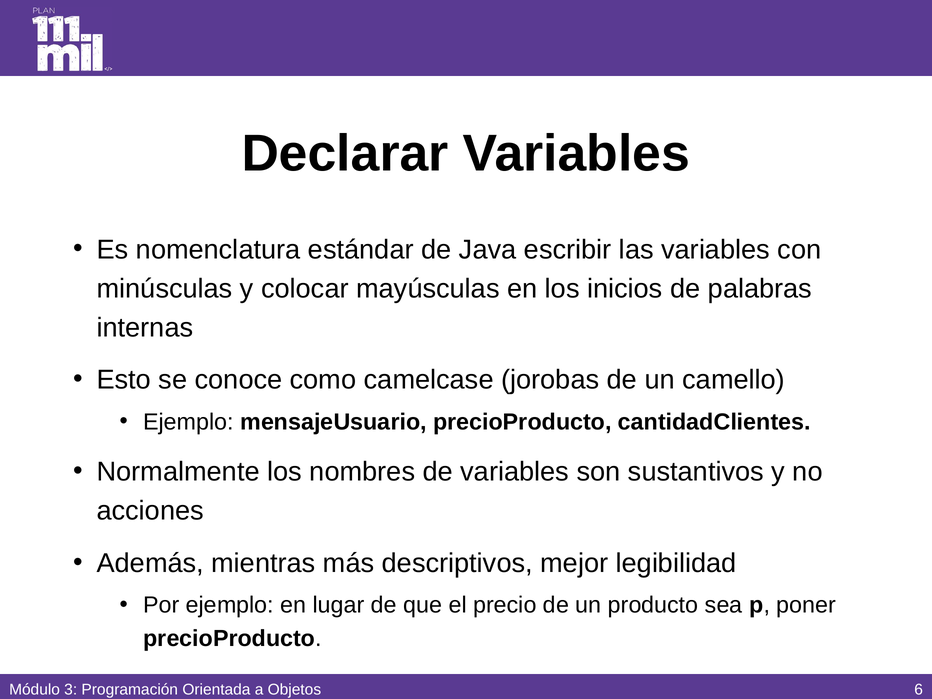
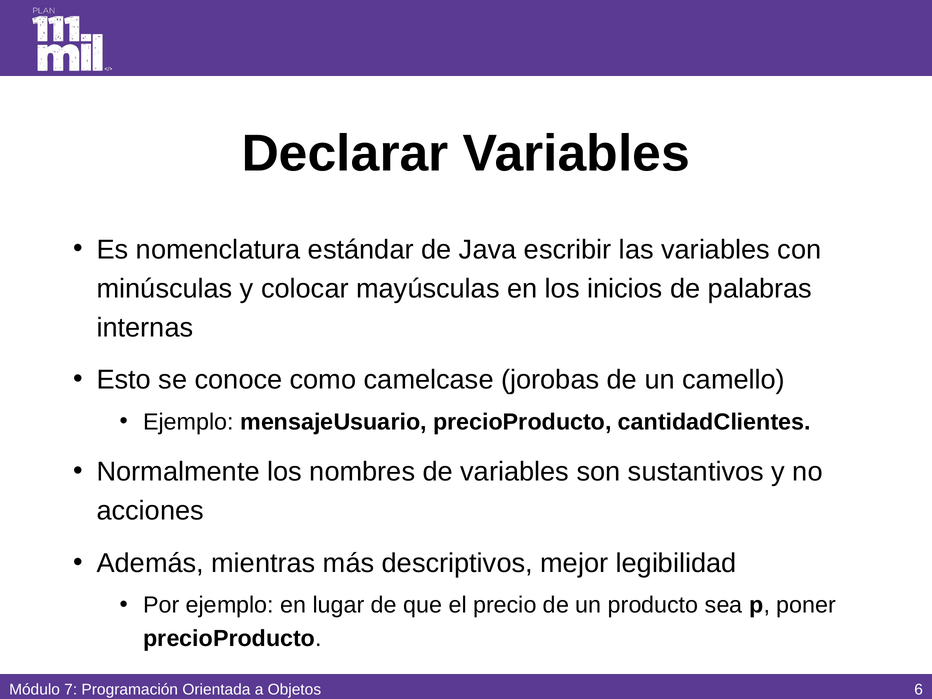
3: 3 -> 7
